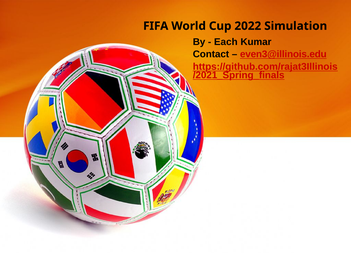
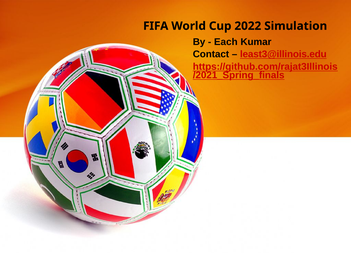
even3@illinois.edu: even3@illinois.edu -> least3@illinois.edu
